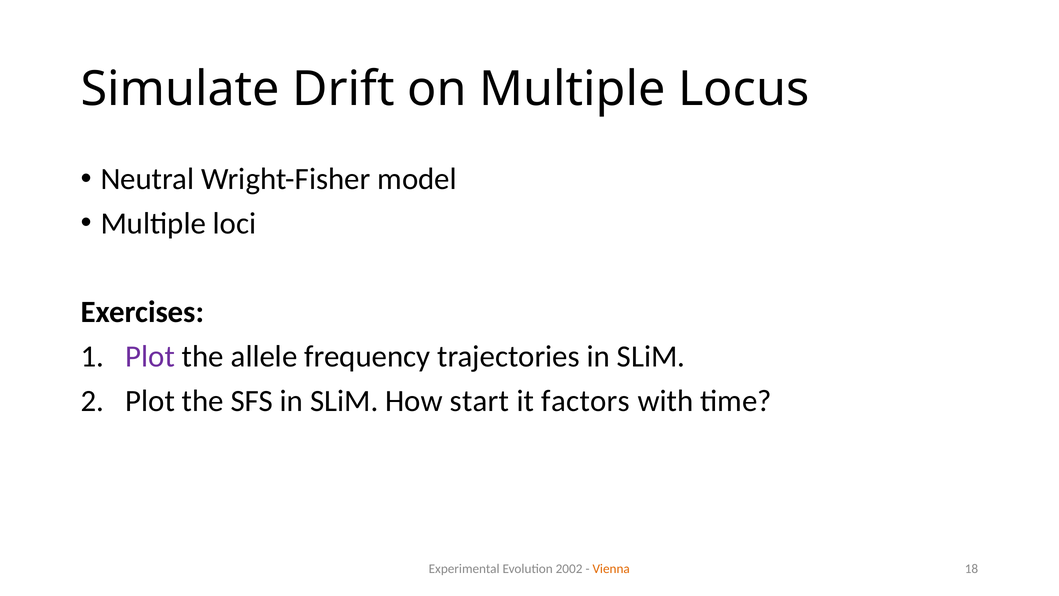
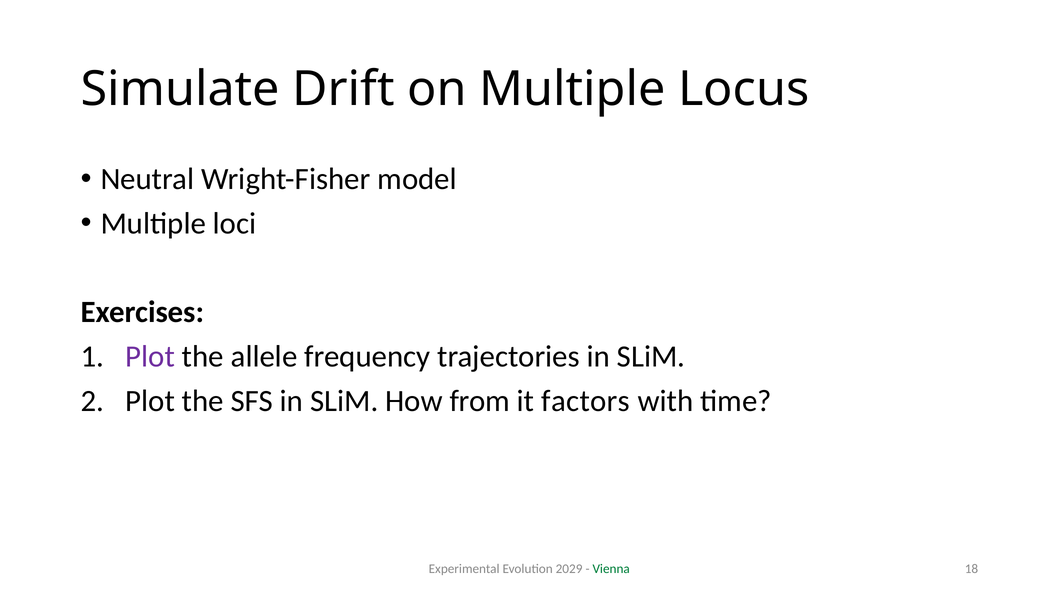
start: start -> from
2002: 2002 -> 2029
Vienna colour: orange -> green
